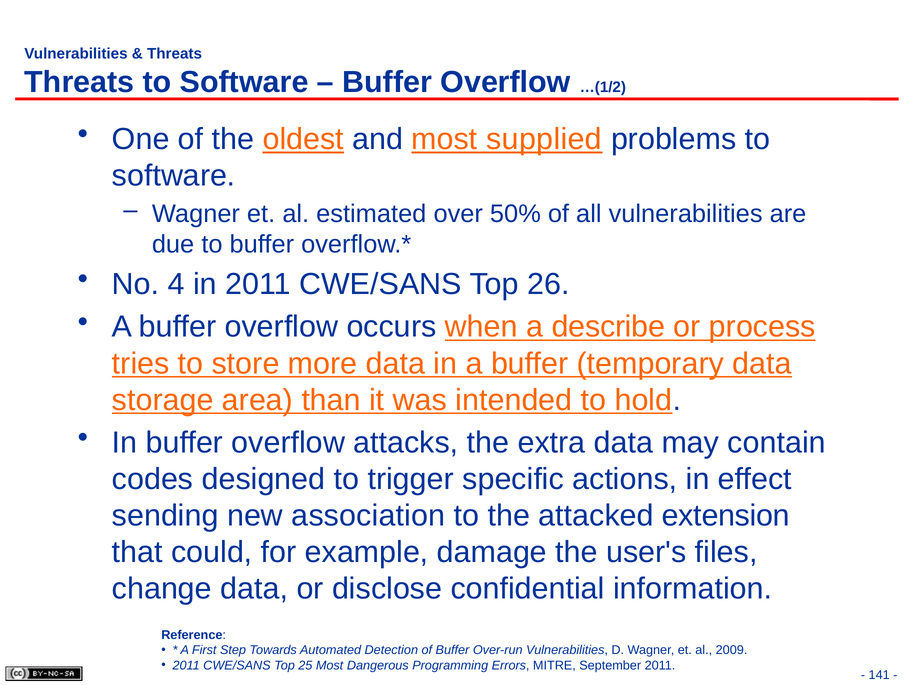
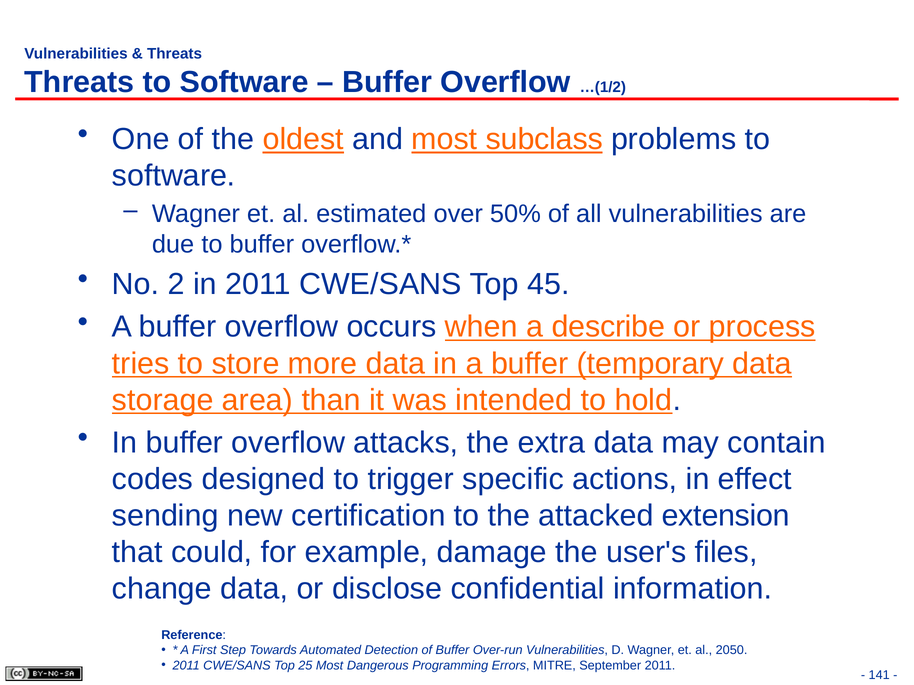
supplied: supplied -> subclass
4: 4 -> 2
26: 26 -> 45
association: association -> certification
2009: 2009 -> 2050
